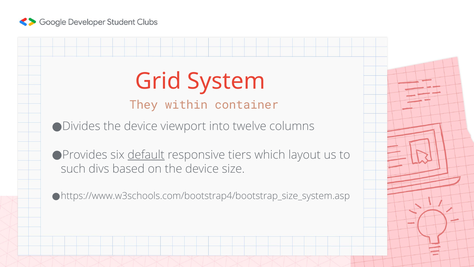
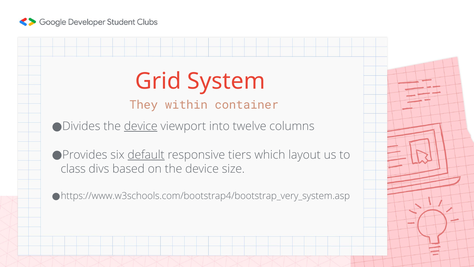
device at (141, 126) underline: none -> present
such: such -> class
https://www.w3schools.com/bootstrap4/bootstrap_size_system.asp: https://www.w3schools.com/bootstrap4/bootstrap_size_system.asp -> https://www.w3schools.com/bootstrap4/bootstrap_very_system.asp
